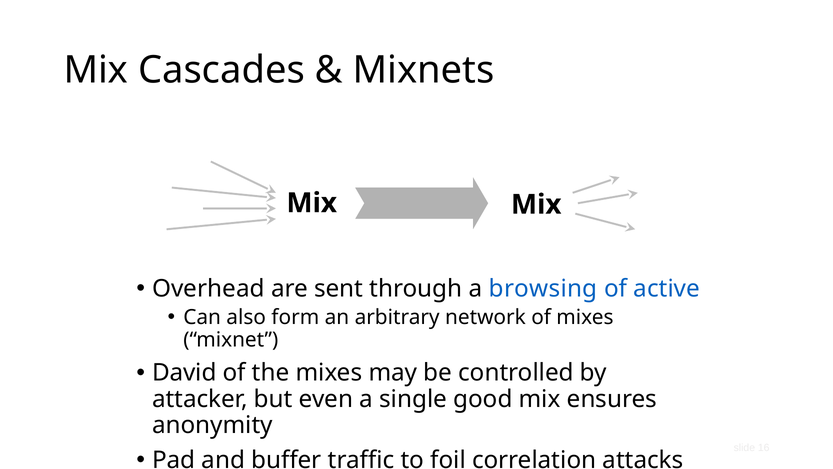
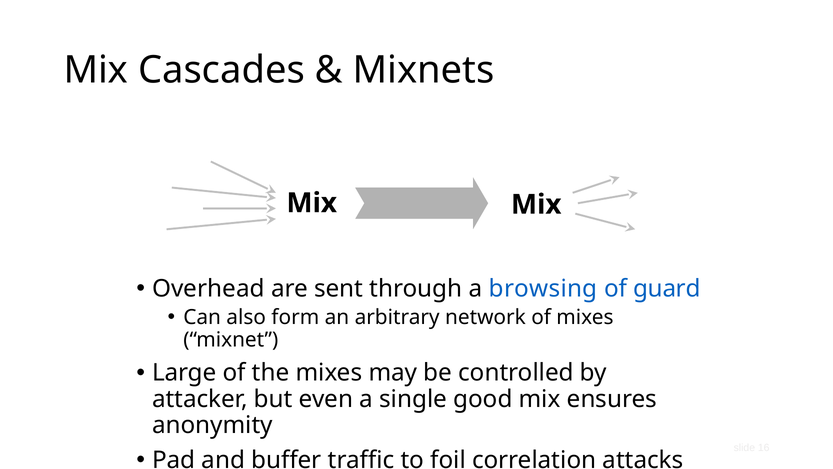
active: active -> guard
David: David -> Large
